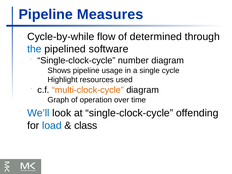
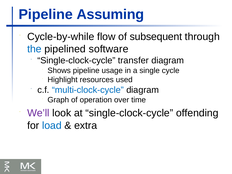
Measures: Measures -> Assuming
determined: determined -> subsequent
number: number -> transfer
multi-clock-cycle colour: orange -> blue
We’ll colour: blue -> purple
class: class -> extra
